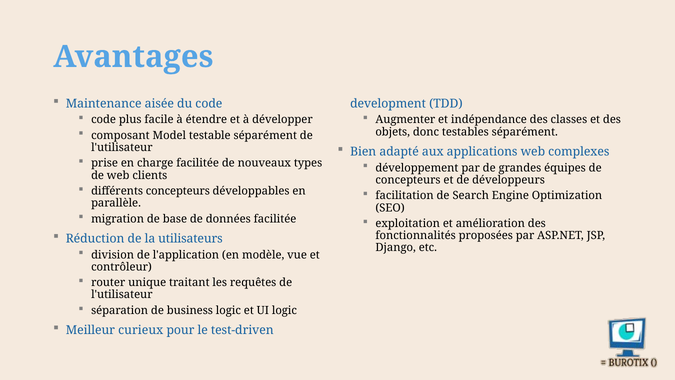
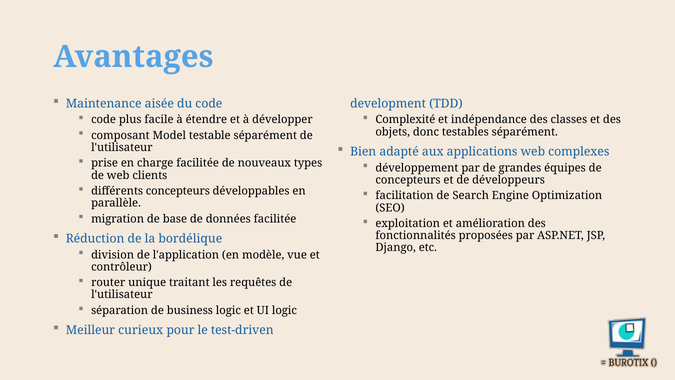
Augmenter: Augmenter -> Complexité
utilisateurs: utilisateurs -> bordélique
